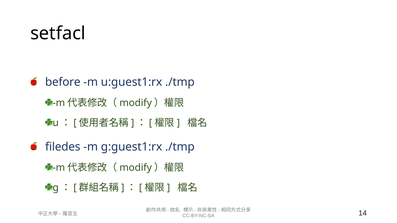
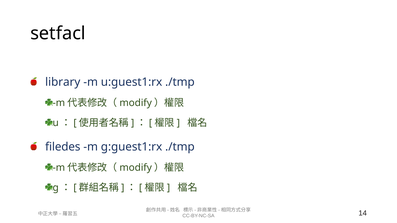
before: before -> library
